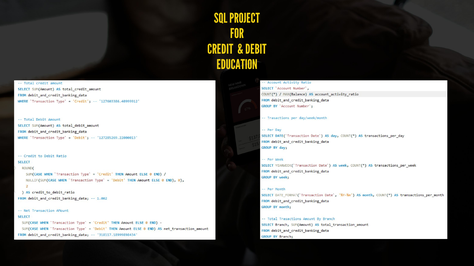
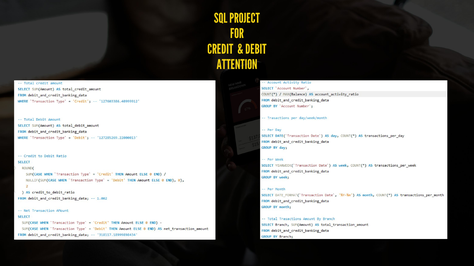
EDUCATION: EDUCATION -> ATTENTION
